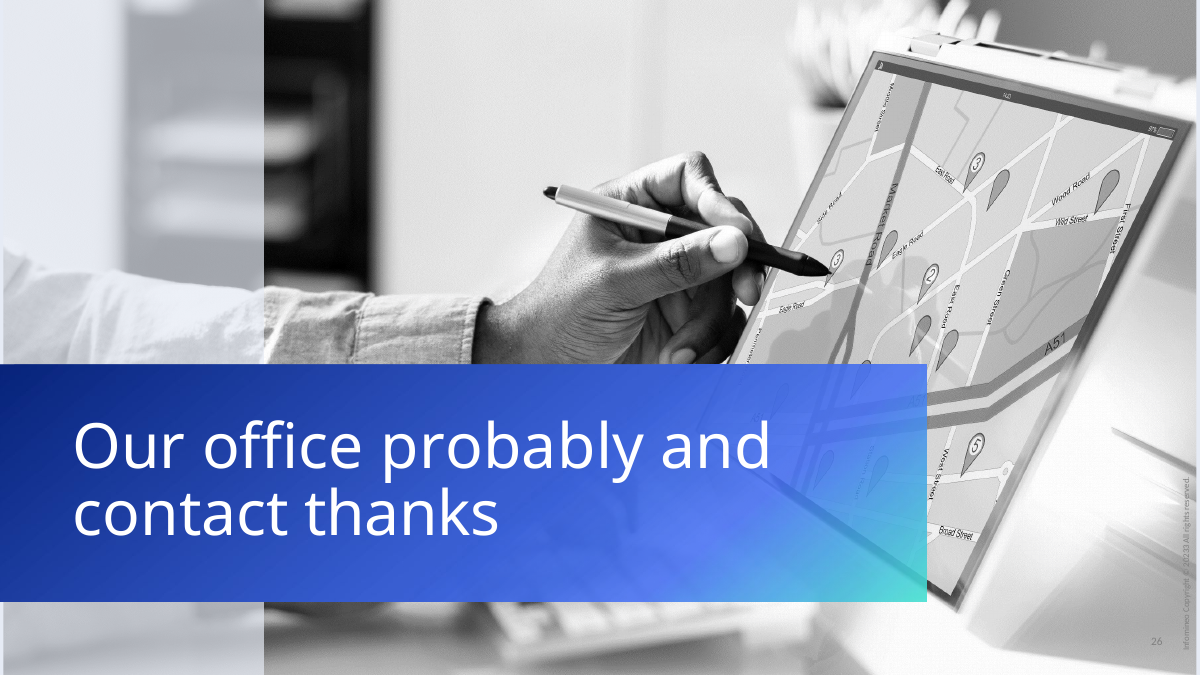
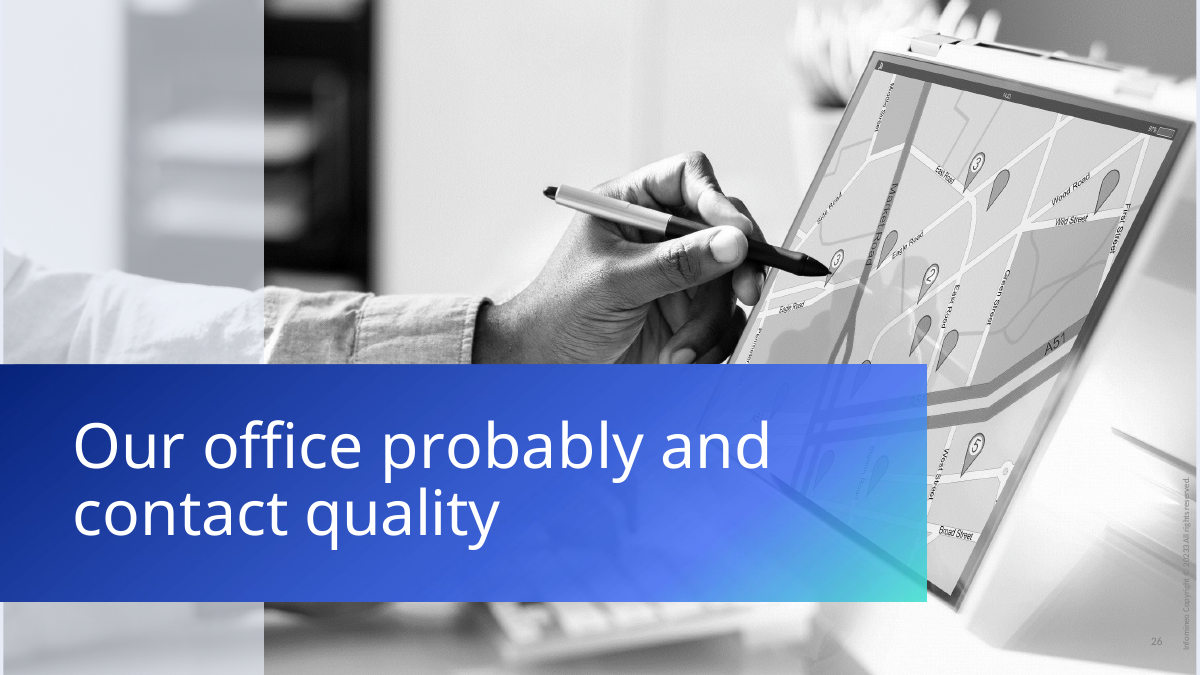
thanks: thanks -> quality
